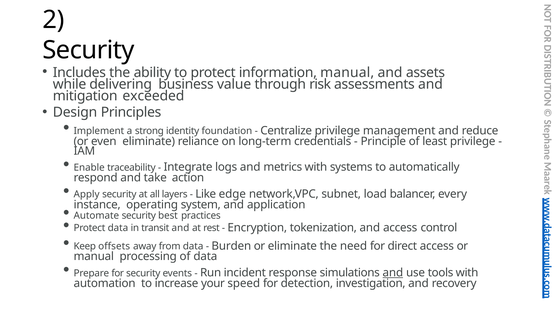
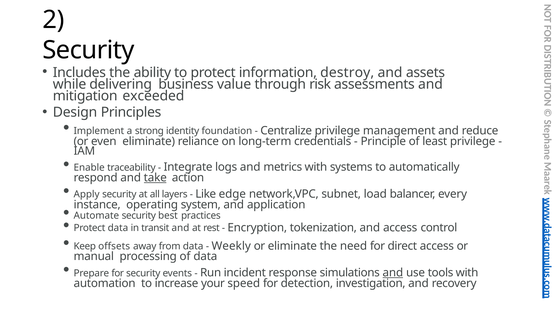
information manual: manual -> destroy
take underline: none -> present
Burden: Burden -> Weekly
